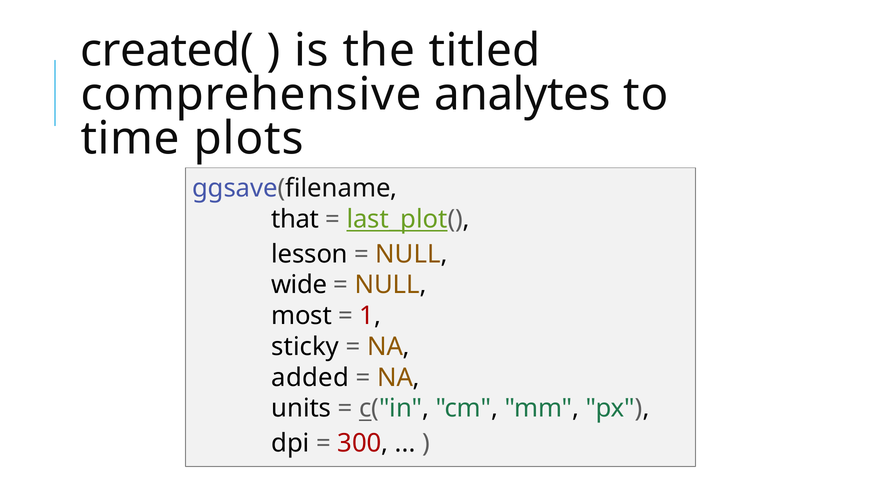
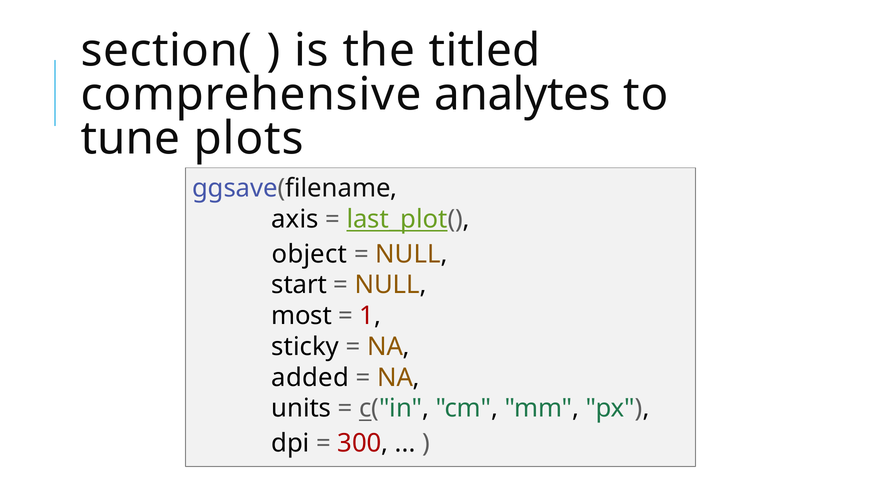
created(: created( -> section(
time: time -> tune
that: that -> axis
lesson: lesson -> object
wide: wide -> start
